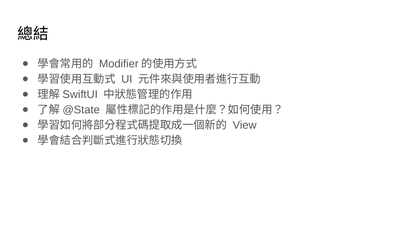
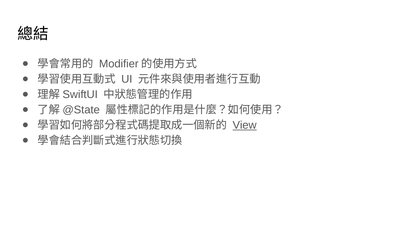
View underline: none -> present
